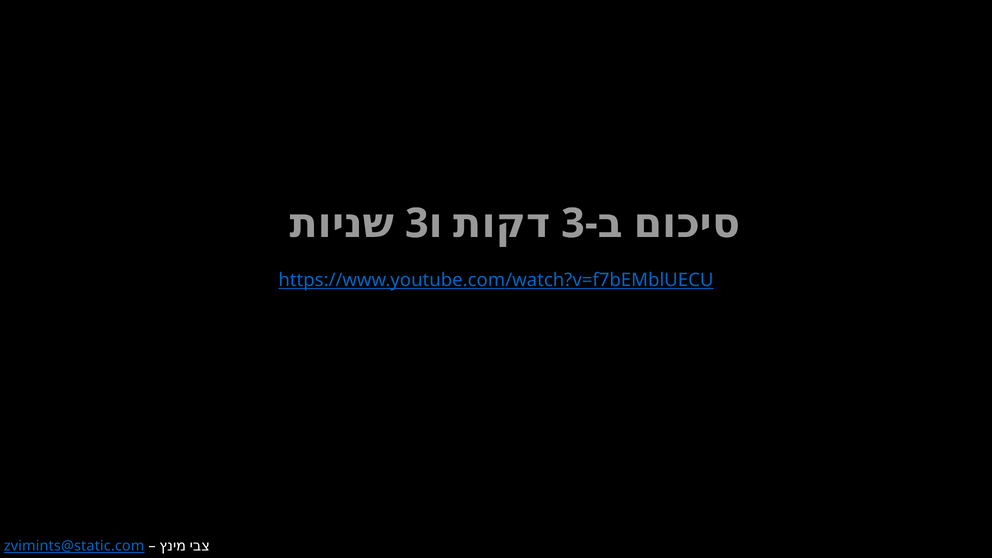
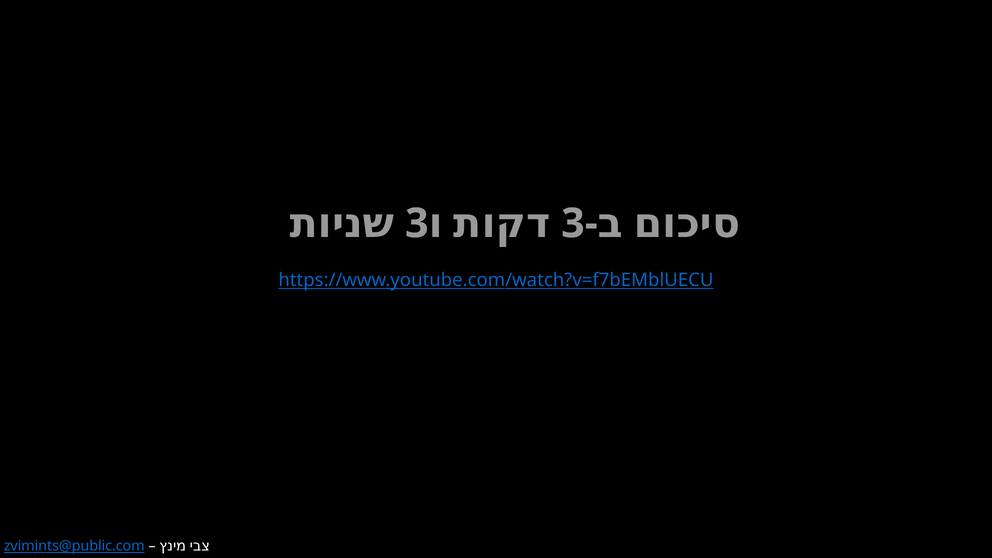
zvimints@static.com: zvimints@static.com -> zvimints@public.com
